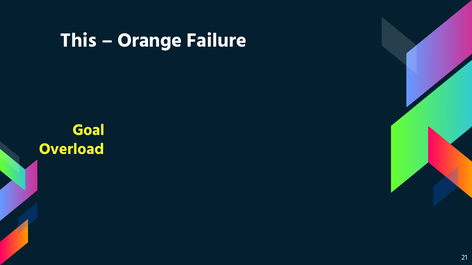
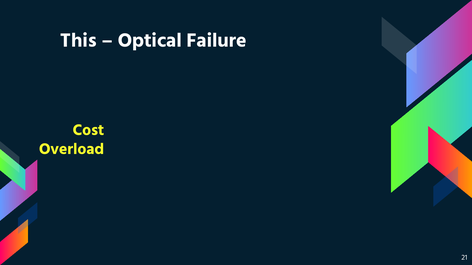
Orange: Orange -> Optical
Goal: Goal -> Cost
